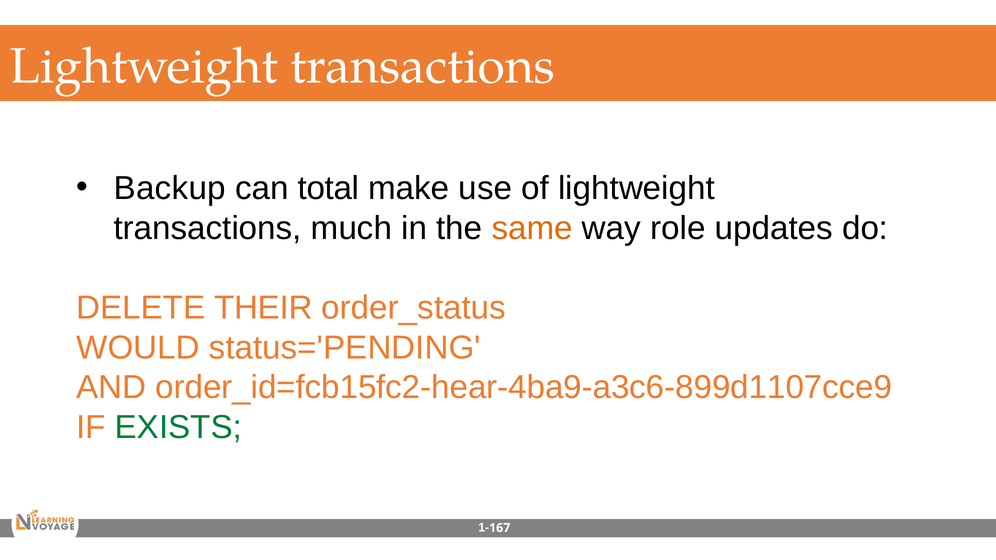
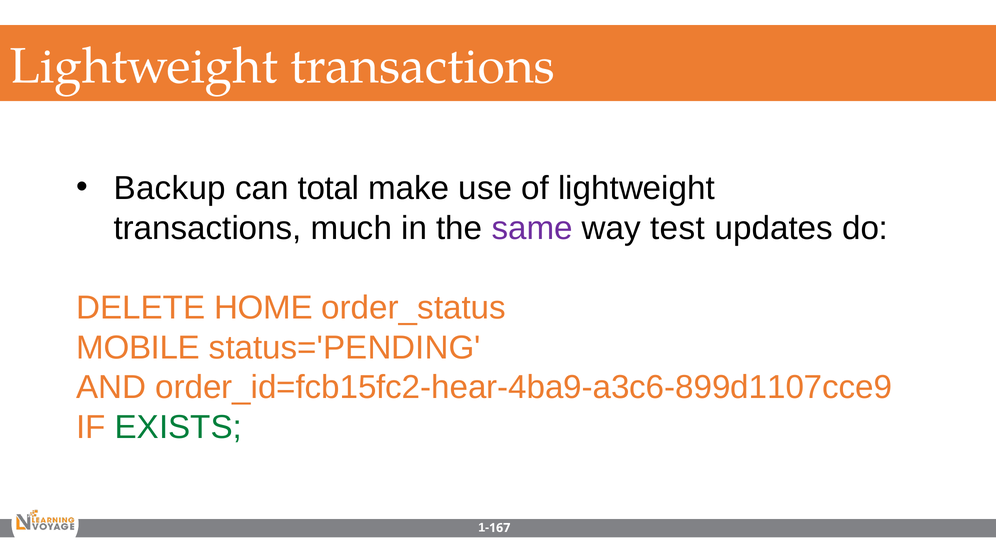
same colour: orange -> purple
role: role -> test
THEIR: THEIR -> HOME
WOULD: WOULD -> MOBILE
